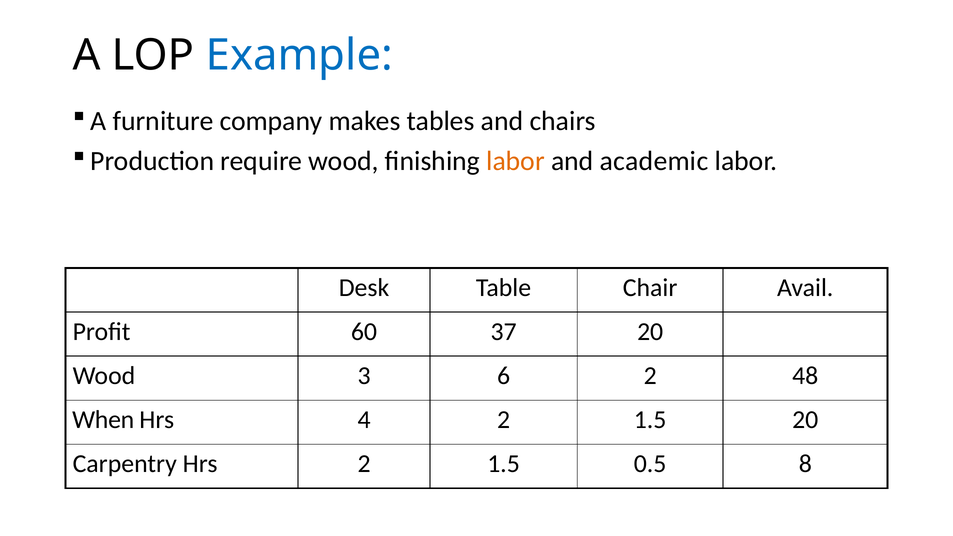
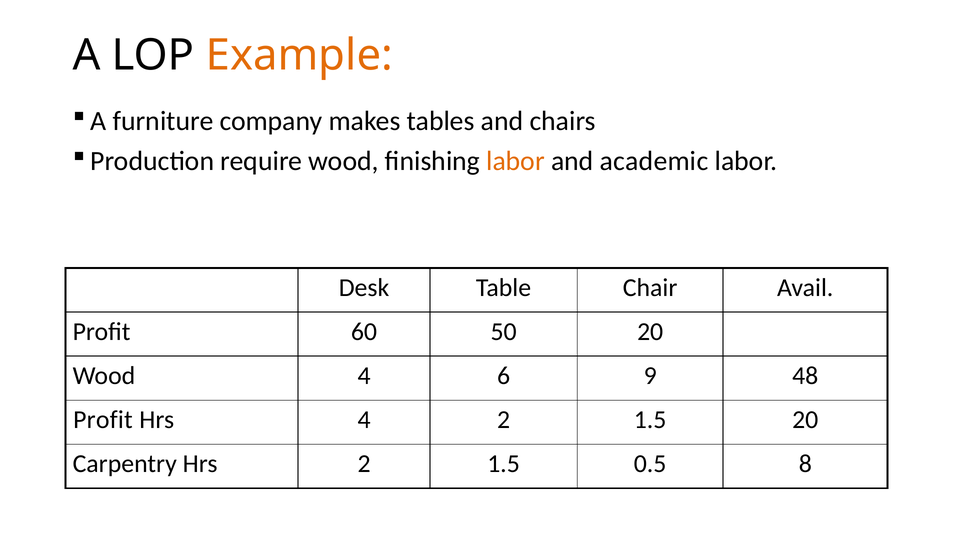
Example colour: blue -> orange
37: 37 -> 50
Wood 3: 3 -> 4
6 2: 2 -> 9
When at (103, 420): When -> Profit
